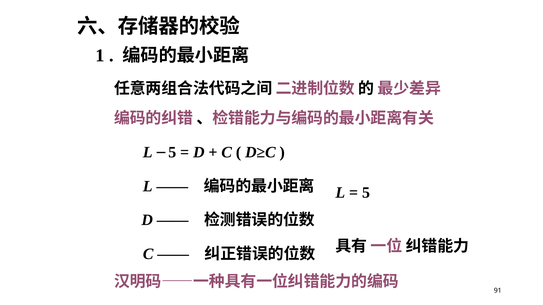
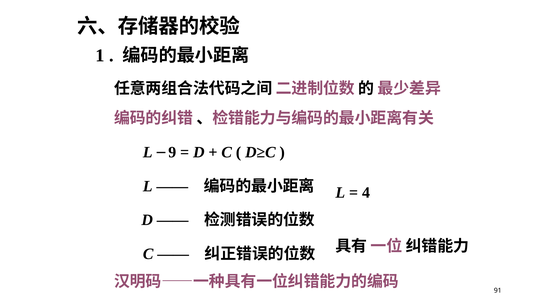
L 5: 5 -> 9
5 at (366, 193): 5 -> 4
